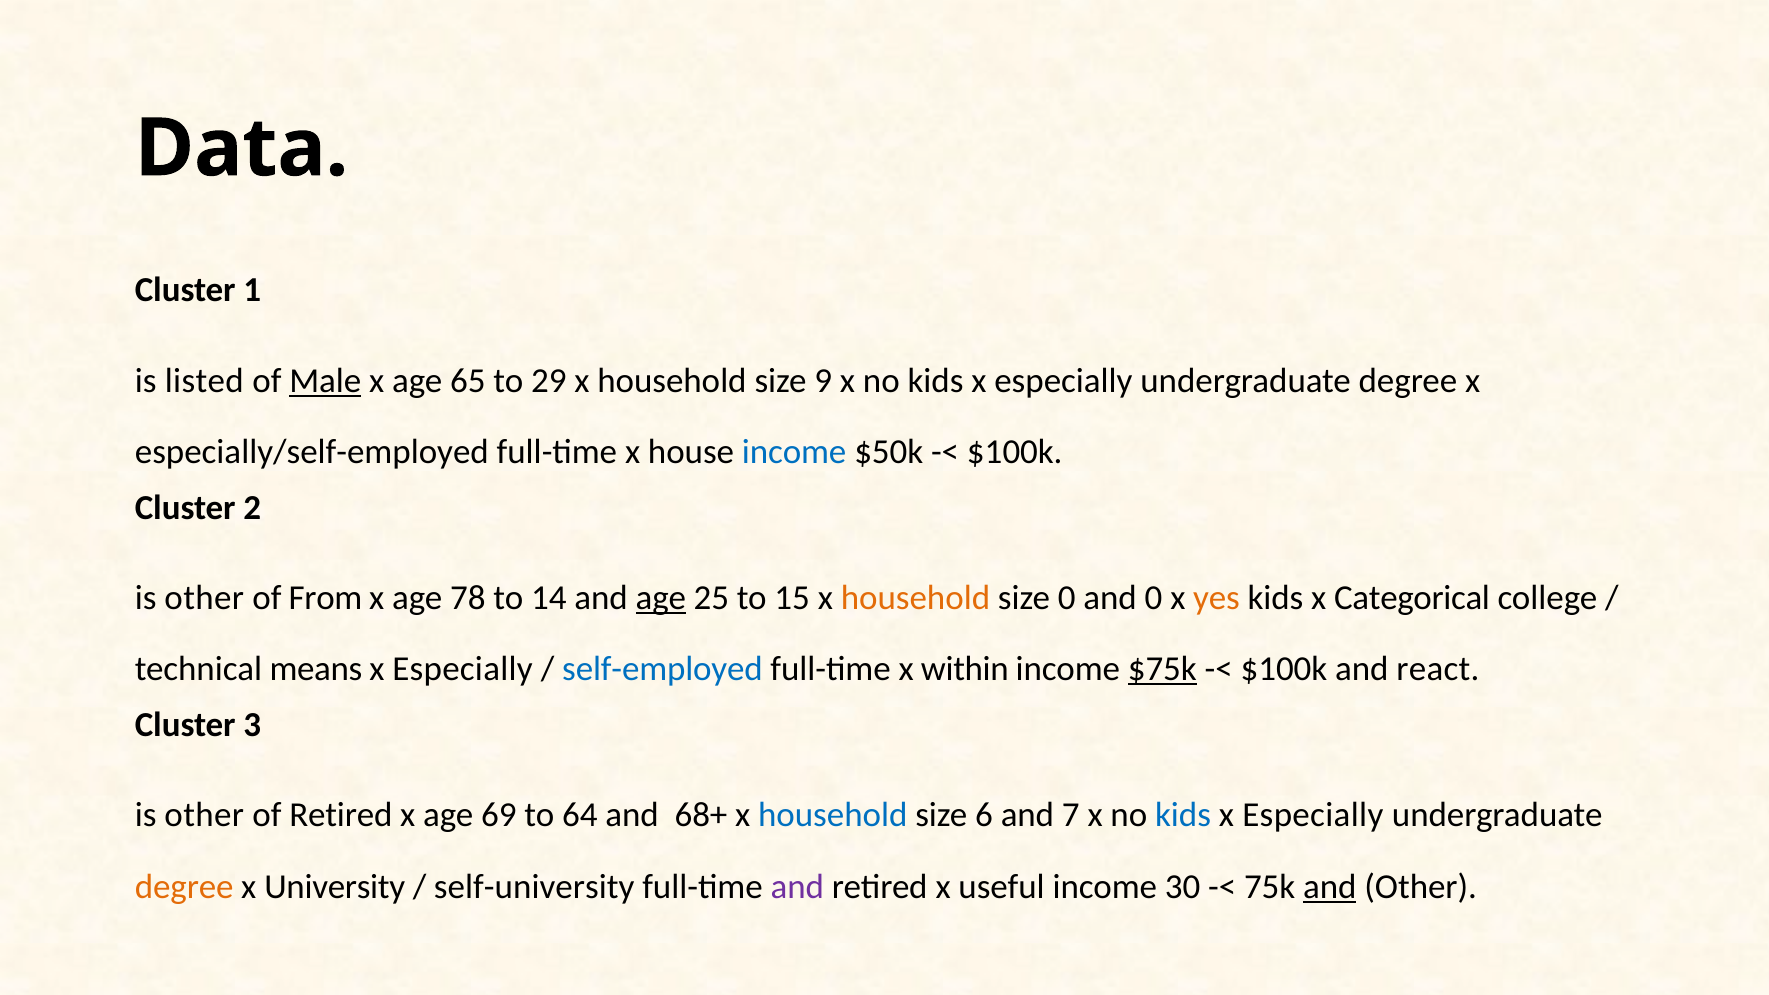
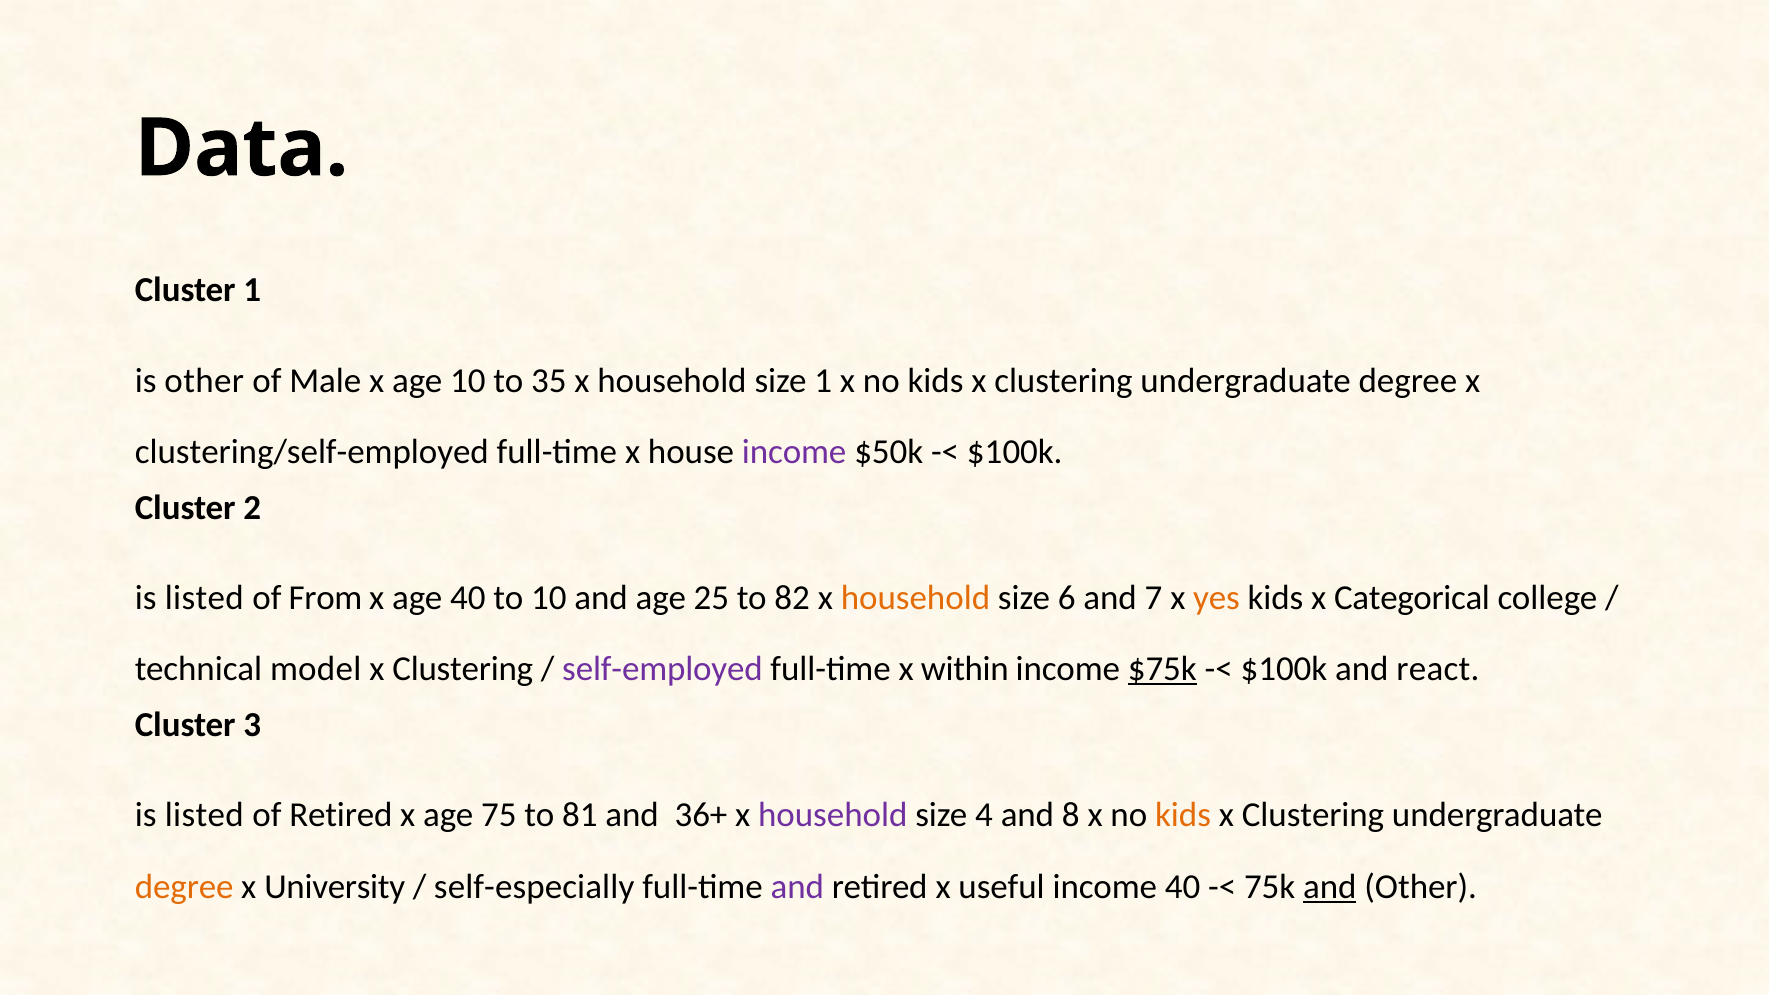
is listed: listed -> other
Male underline: present -> none
age 65: 65 -> 10
29: 29 -> 35
size 9: 9 -> 1
especially at (1063, 381): especially -> clustering
especially/self-employed: especially/self-employed -> clustering/self-employed
income at (794, 452) colour: blue -> purple
other at (204, 598): other -> listed
age 78: 78 -> 40
to 14: 14 -> 10
age at (661, 598) underline: present -> none
15: 15 -> 82
size 0: 0 -> 6
and 0: 0 -> 7
means: means -> model
Especially at (463, 669): Especially -> Clustering
self-employed colour: blue -> purple
other at (204, 815): other -> listed
69: 69 -> 75
64: 64 -> 81
68+: 68+ -> 36+
household at (833, 815) colour: blue -> purple
6: 6 -> 4
7: 7 -> 8
kids at (1183, 815) colour: blue -> orange
Especially at (1313, 815): Especially -> Clustering
self-university: self-university -> self-especially
income 30: 30 -> 40
